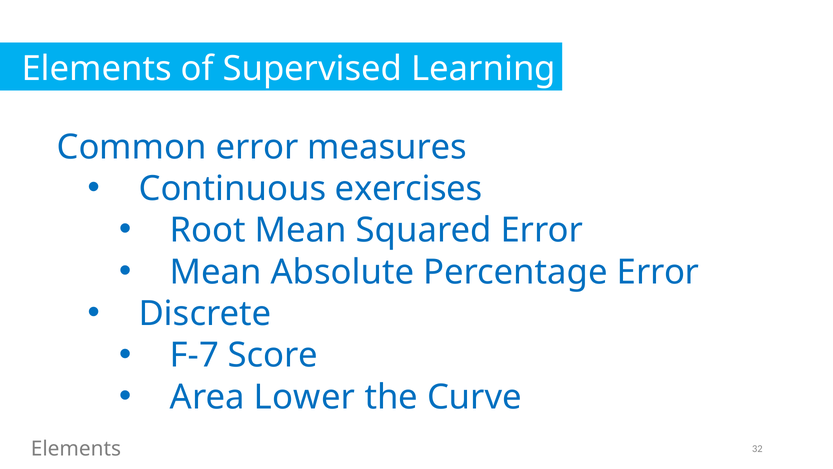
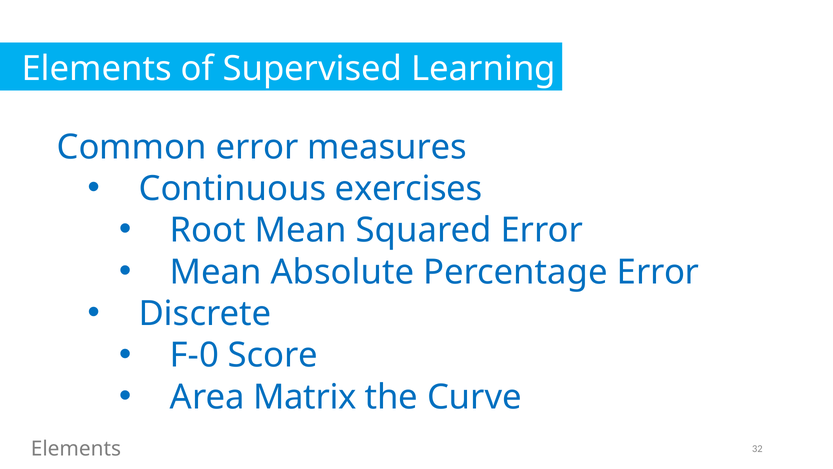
F-7: F-7 -> F-0
Lower: Lower -> Matrix
